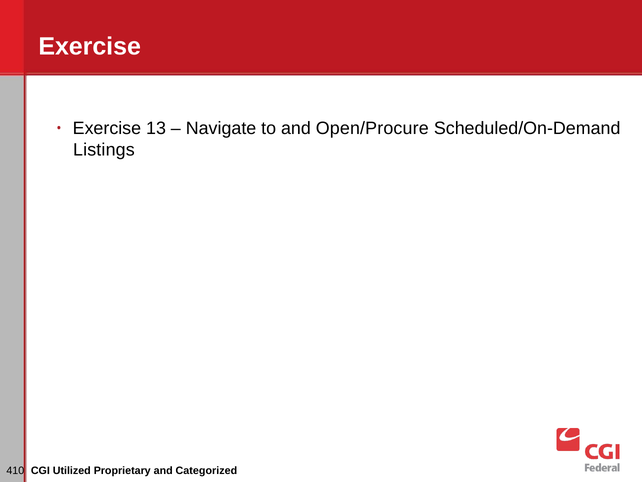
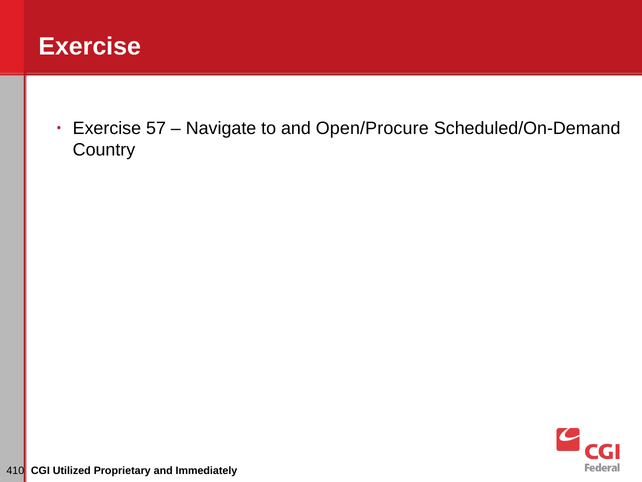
13: 13 -> 57
Listings: Listings -> Country
Categorized: Categorized -> Immediately
